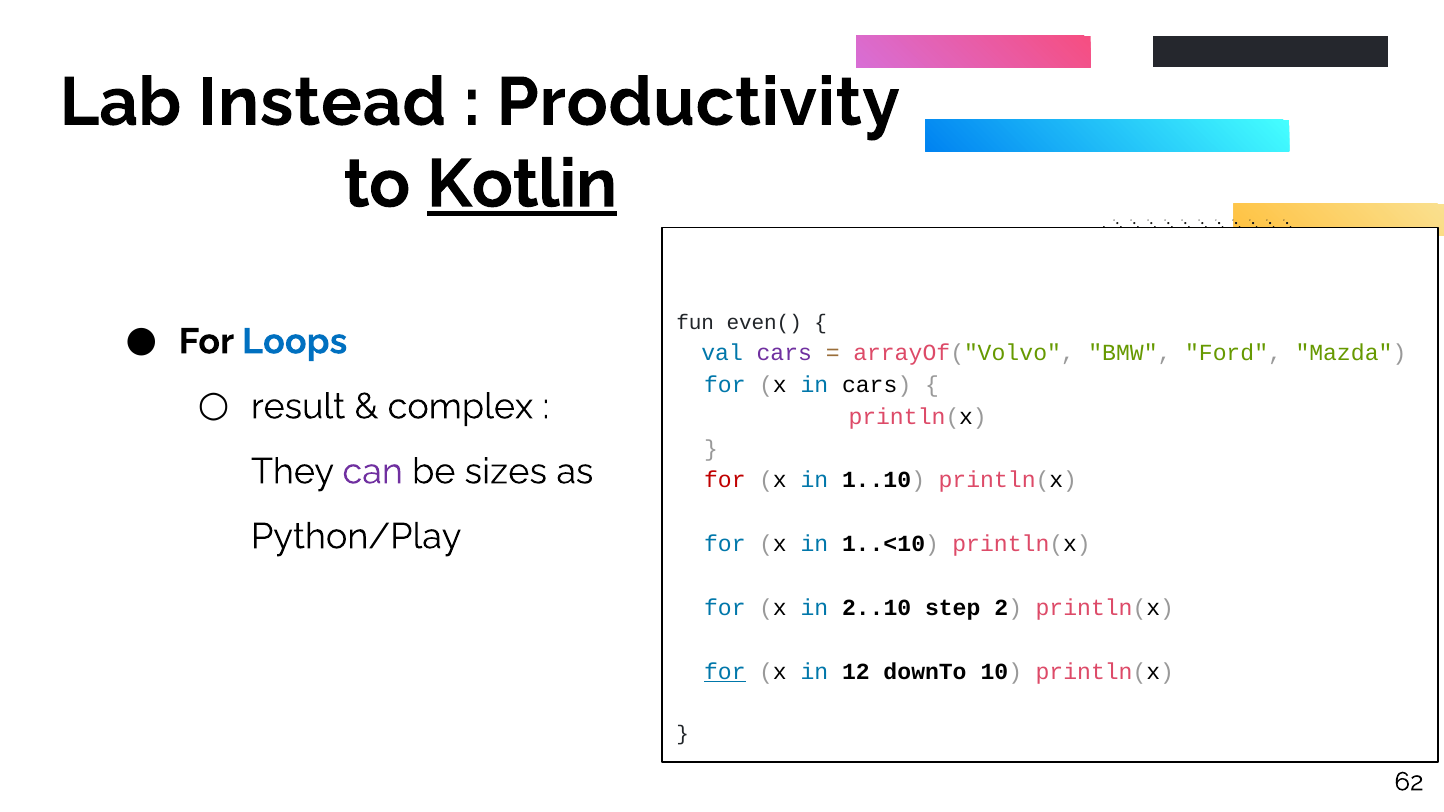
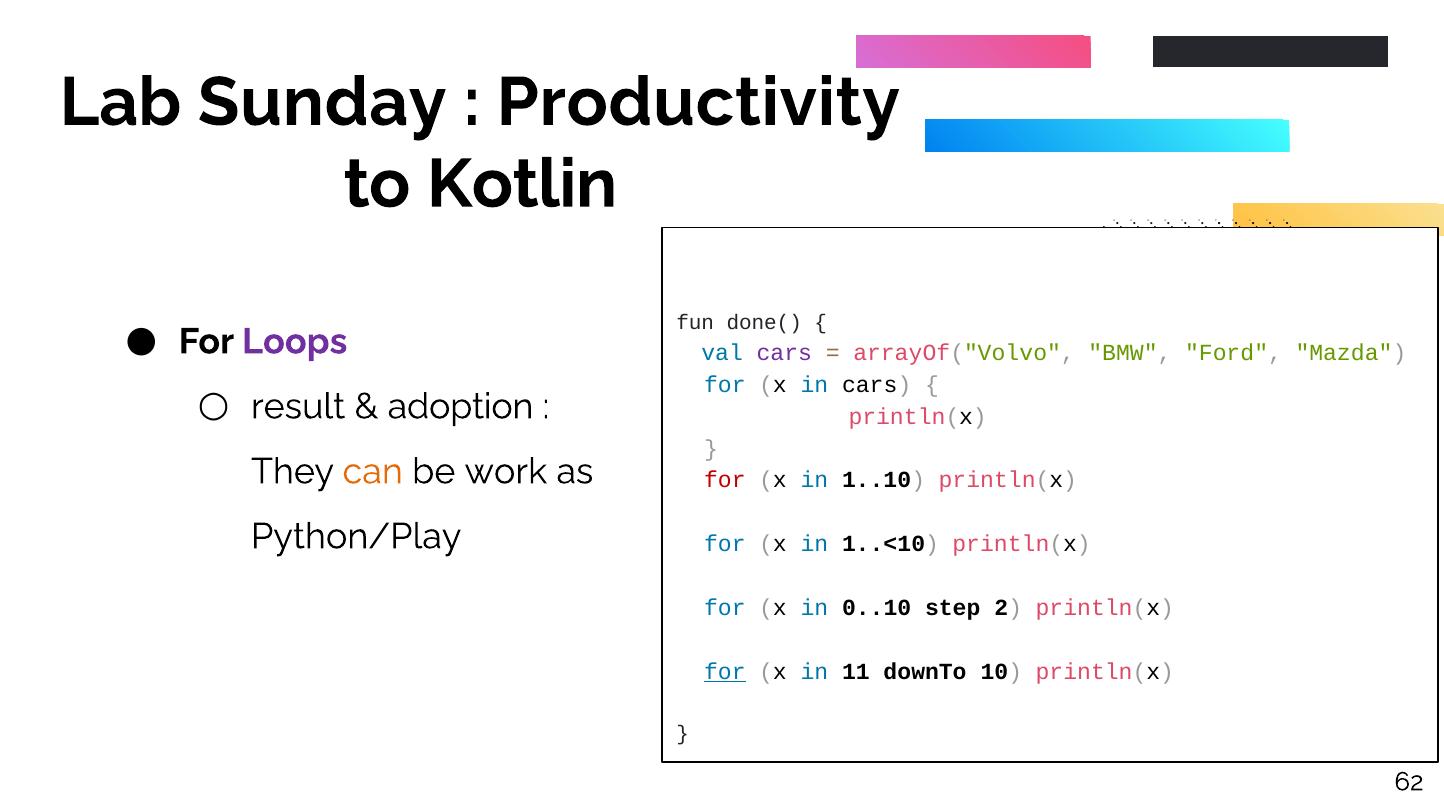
Instead: Instead -> Sunday
Kotlin underline: present -> none
even(: even( -> done(
Loops colour: blue -> purple
complex: complex -> adoption
can colour: purple -> orange
sizes: sizes -> work
2..10: 2..10 -> 0..10
12: 12 -> 11
